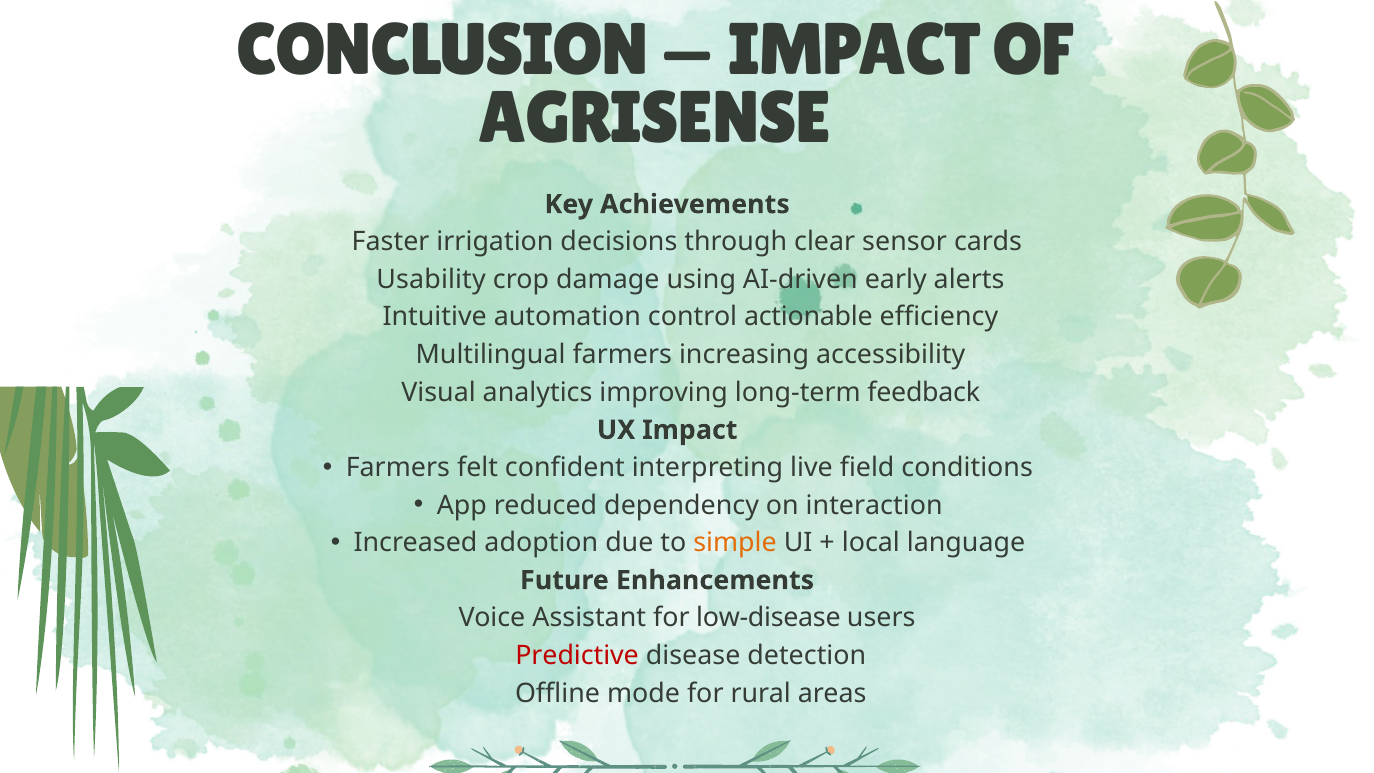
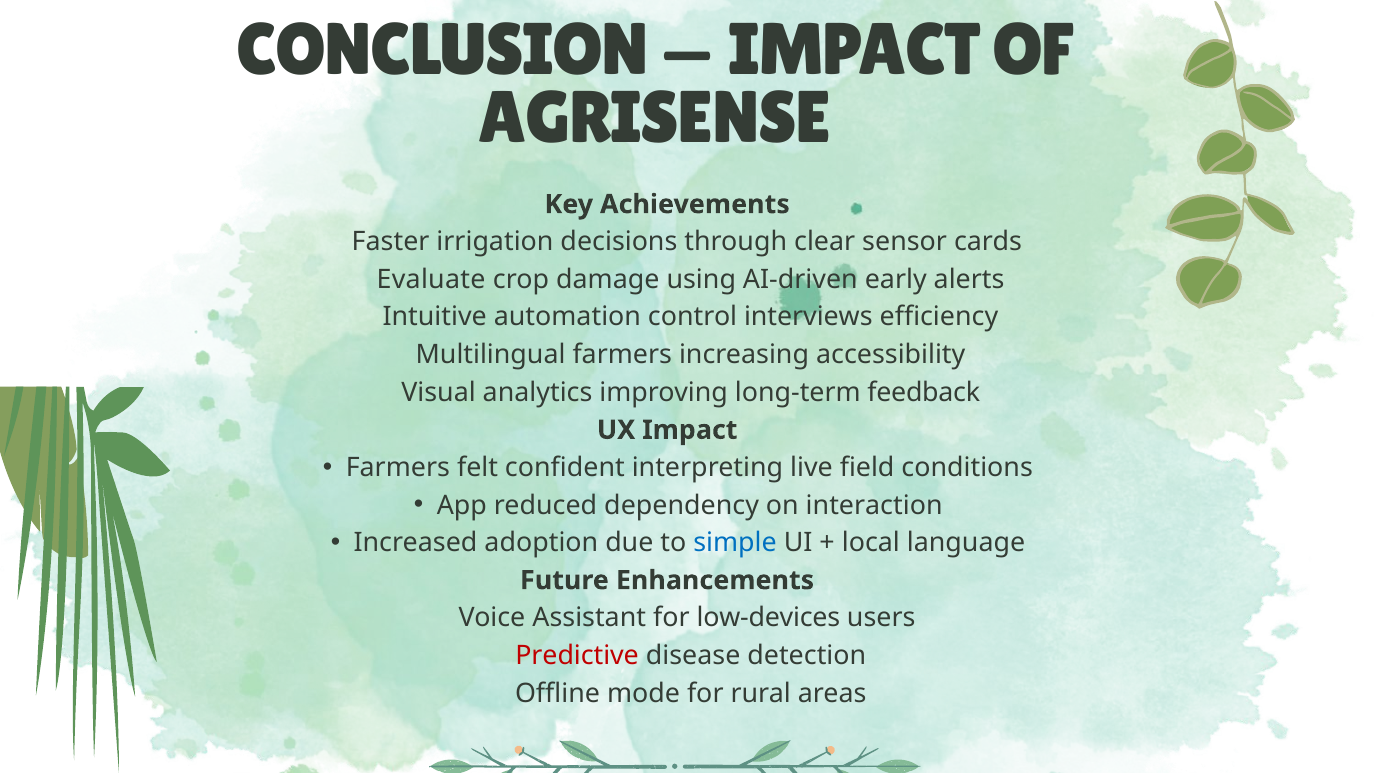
Usability: Usability -> Evaluate
actionable: actionable -> interviews
simple colour: orange -> blue
low-disease: low-disease -> low-devices
